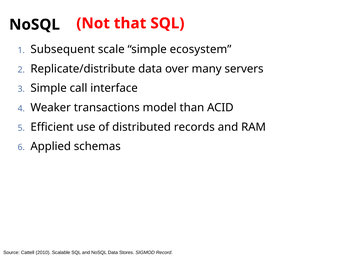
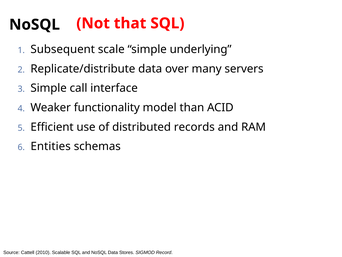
ecosystem: ecosystem -> underlying
transactions: transactions -> functionality
Applied: Applied -> Entities
